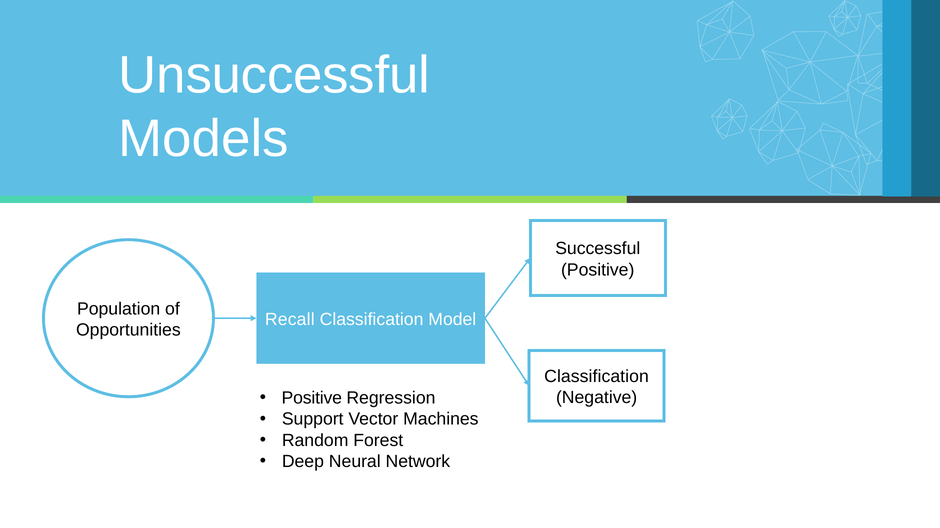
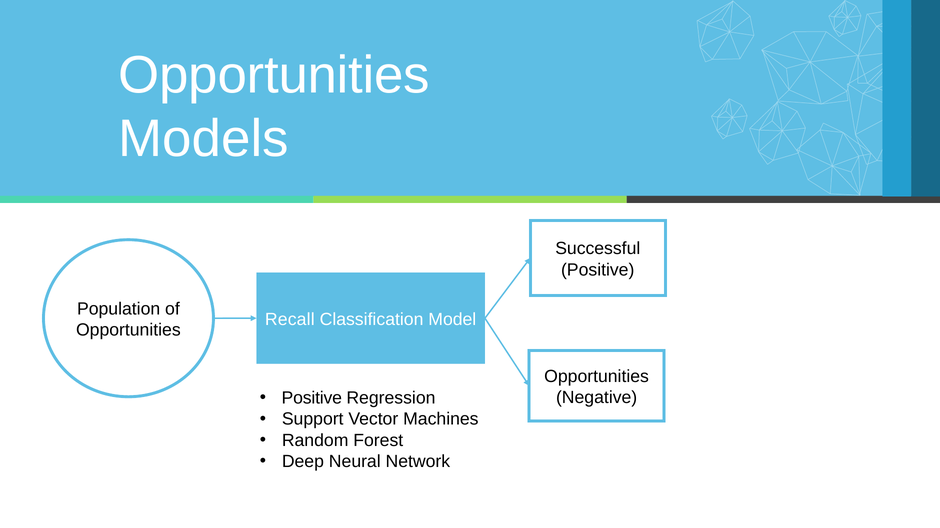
Unsuccessful at (274, 75): Unsuccessful -> Opportunities
Classification at (597, 377): Classification -> Opportunities
